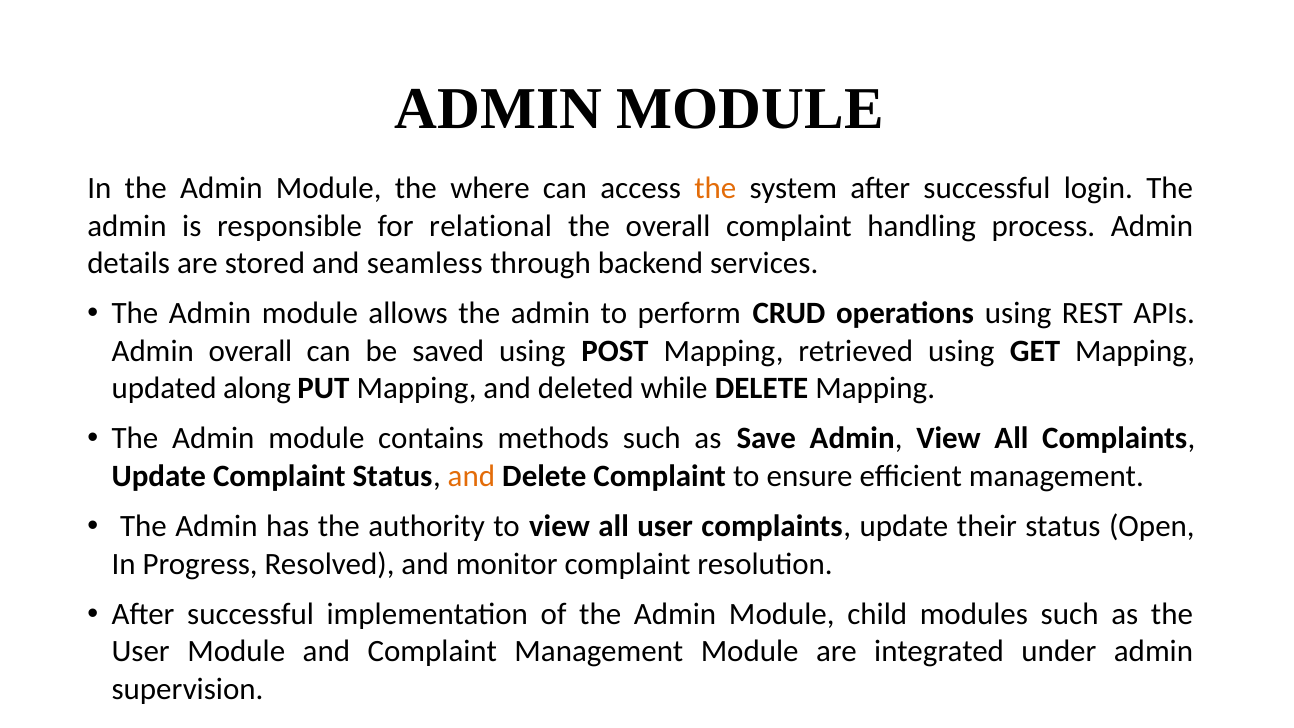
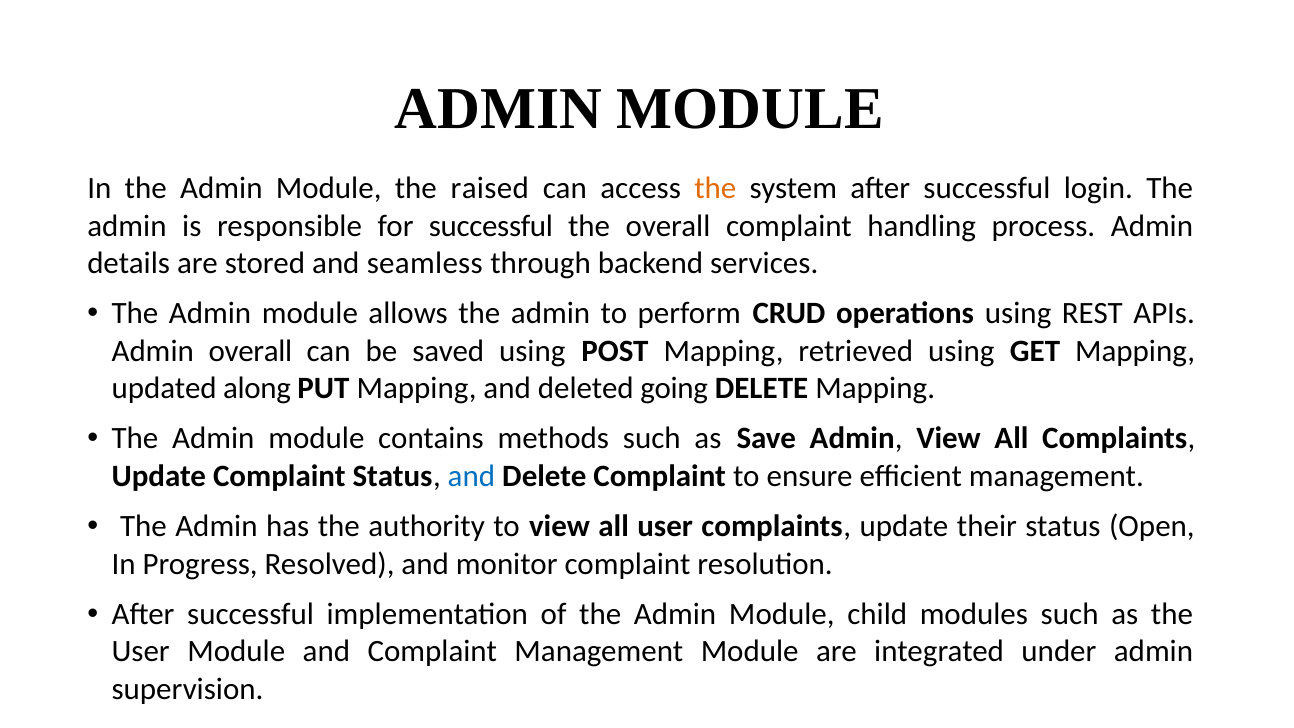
where: where -> raised
for relational: relational -> successful
while: while -> going
and at (471, 476) colour: orange -> blue
